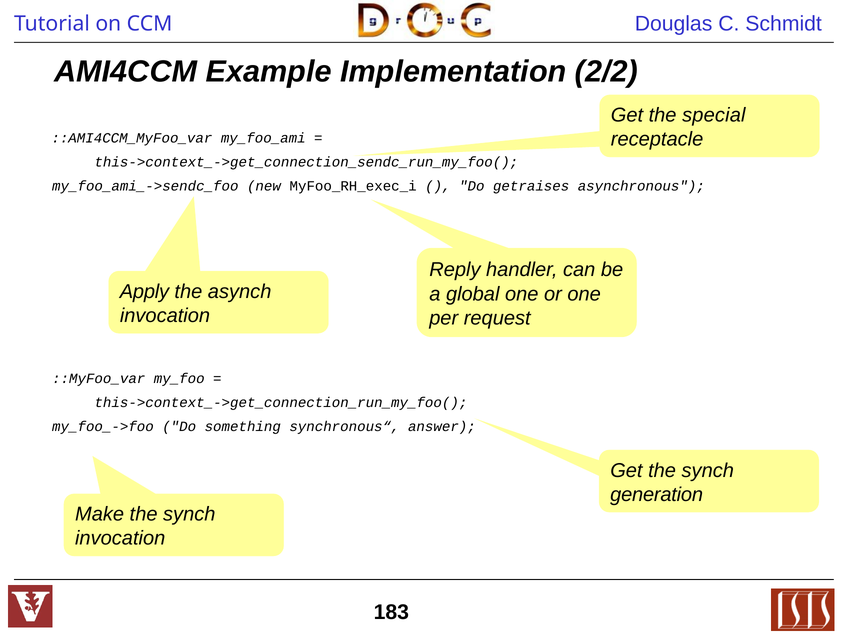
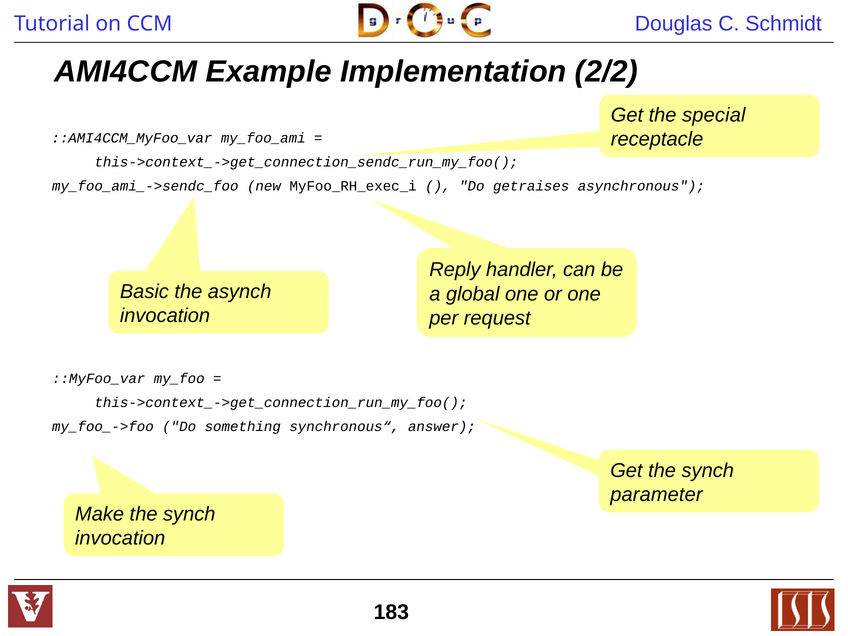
Apply: Apply -> Basic
generation: generation -> parameter
